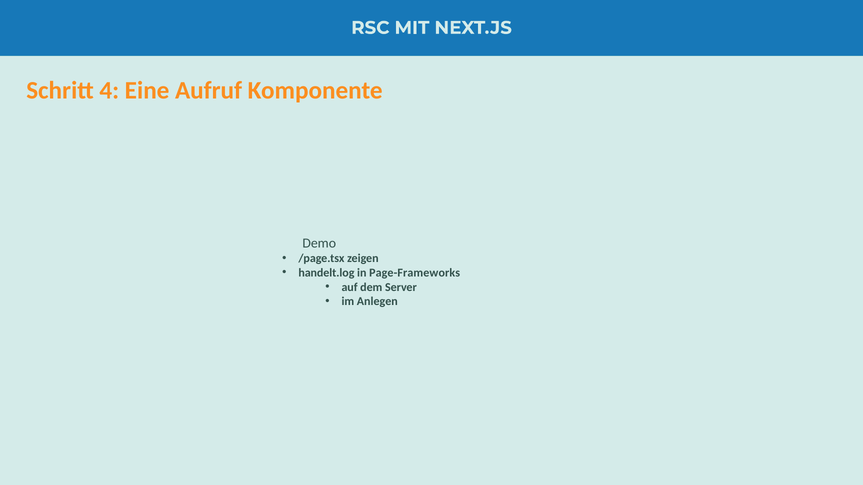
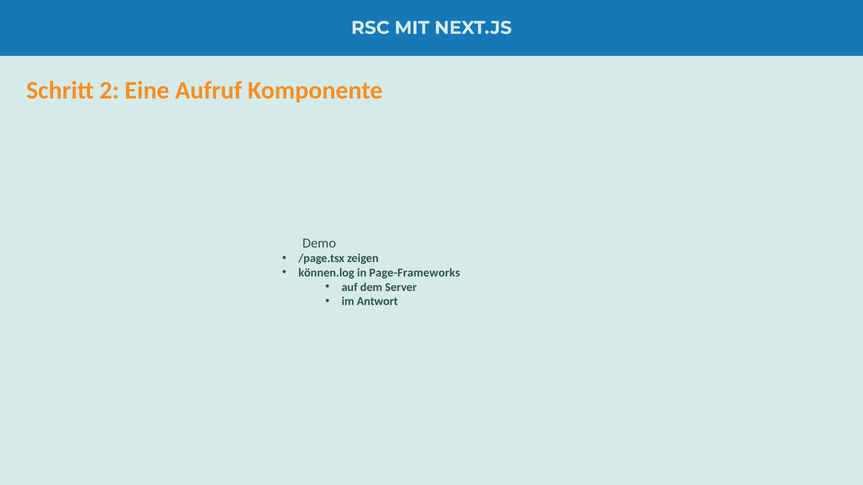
4: 4 -> 2
handelt.log: handelt.log -> können.log
Anlegen: Anlegen -> Antwort
